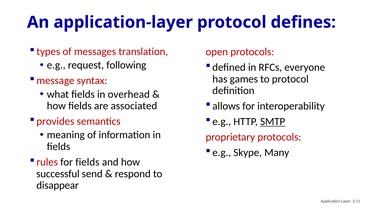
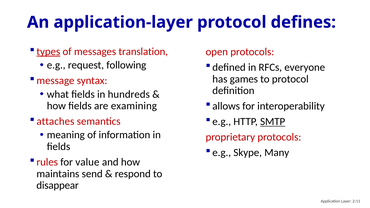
types underline: none -> present
overhead: overhead -> hundreds
associated: associated -> examining
provides: provides -> attaches
for fields: fields -> value
successful: successful -> maintains
